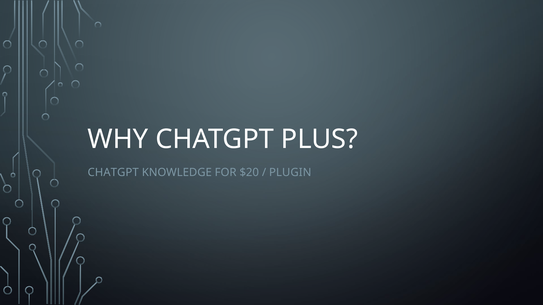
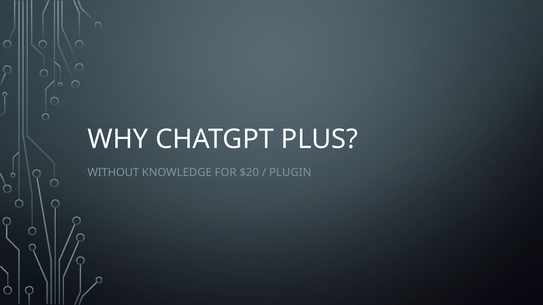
CHATGPT at (113, 173): CHATGPT -> WITHOUT
